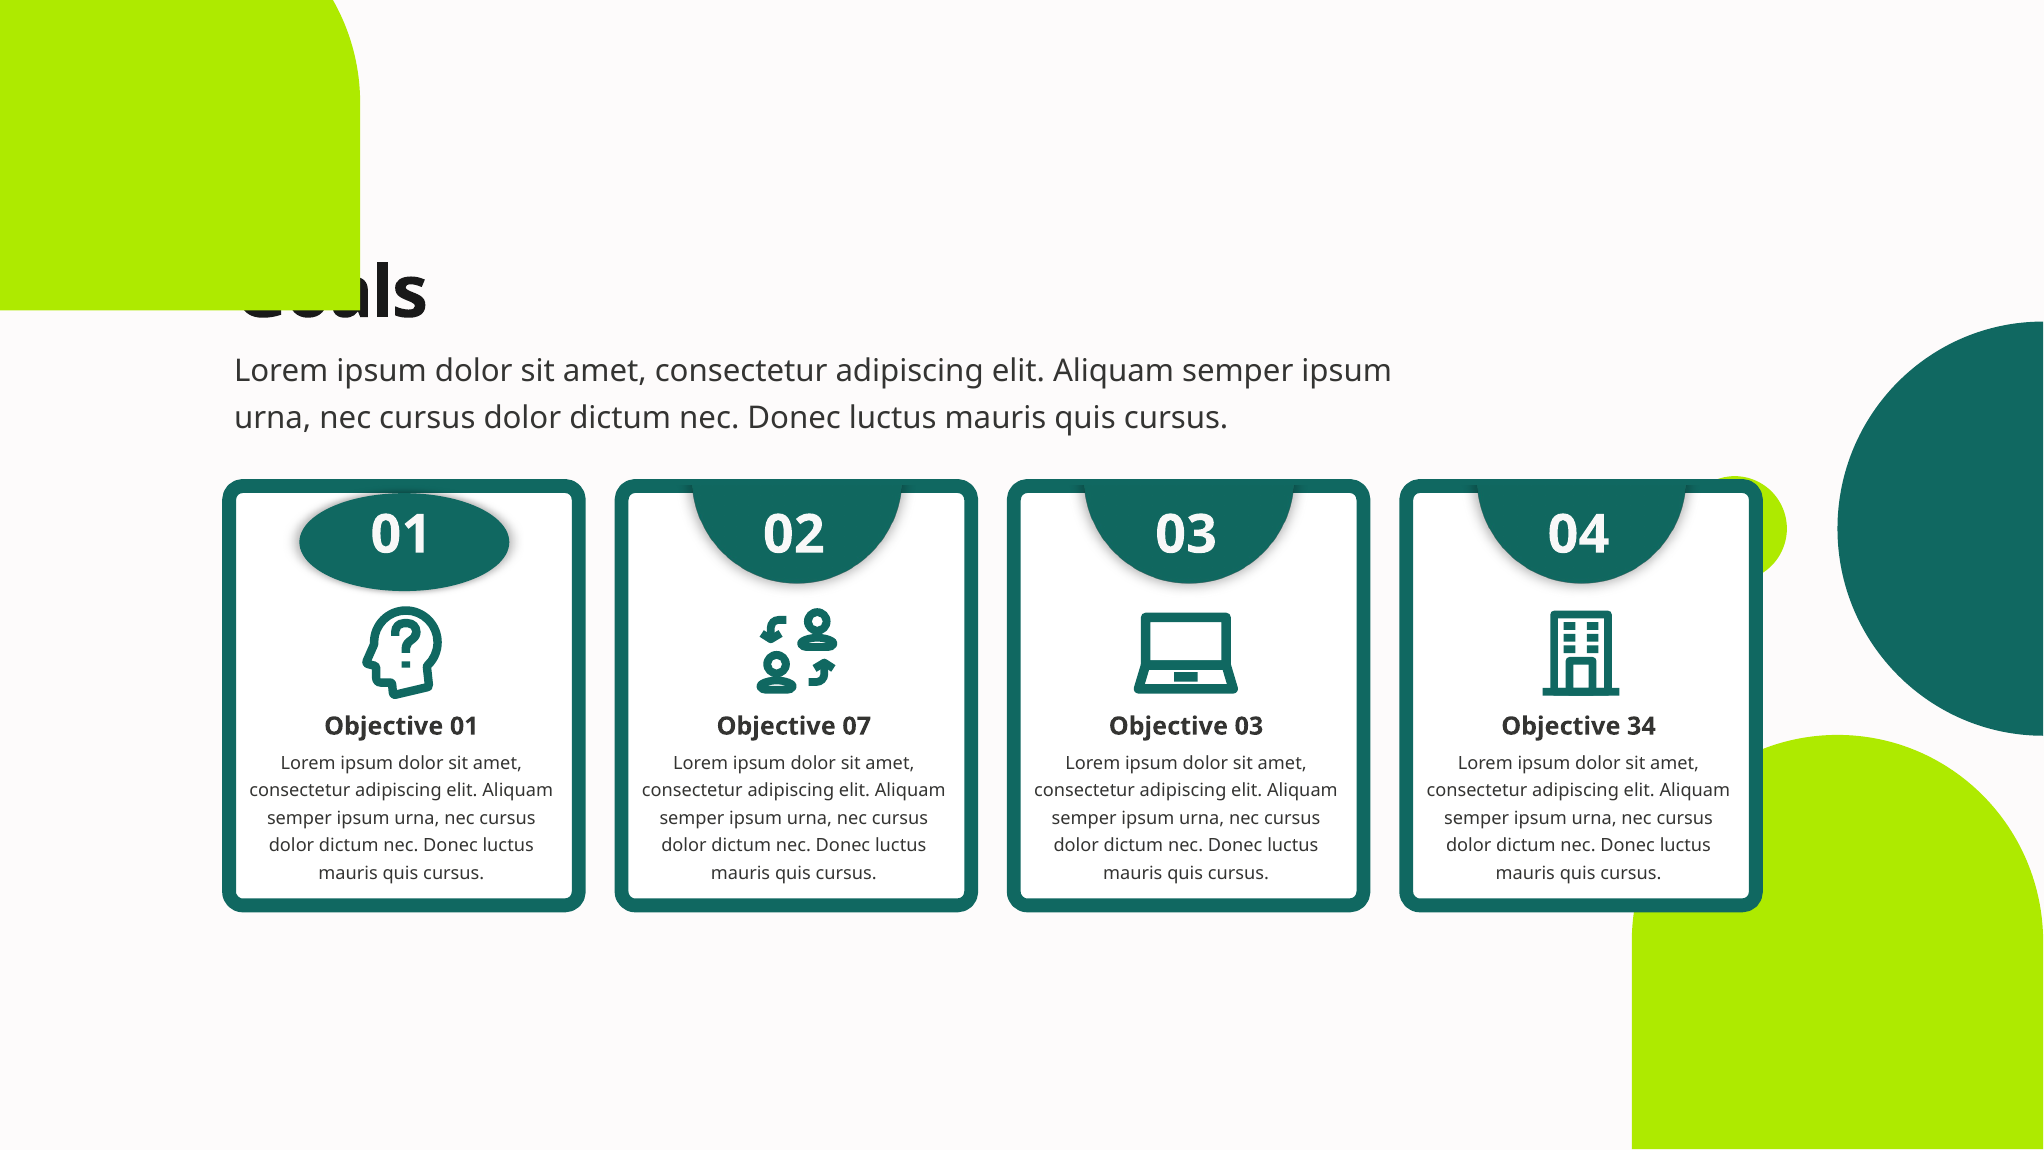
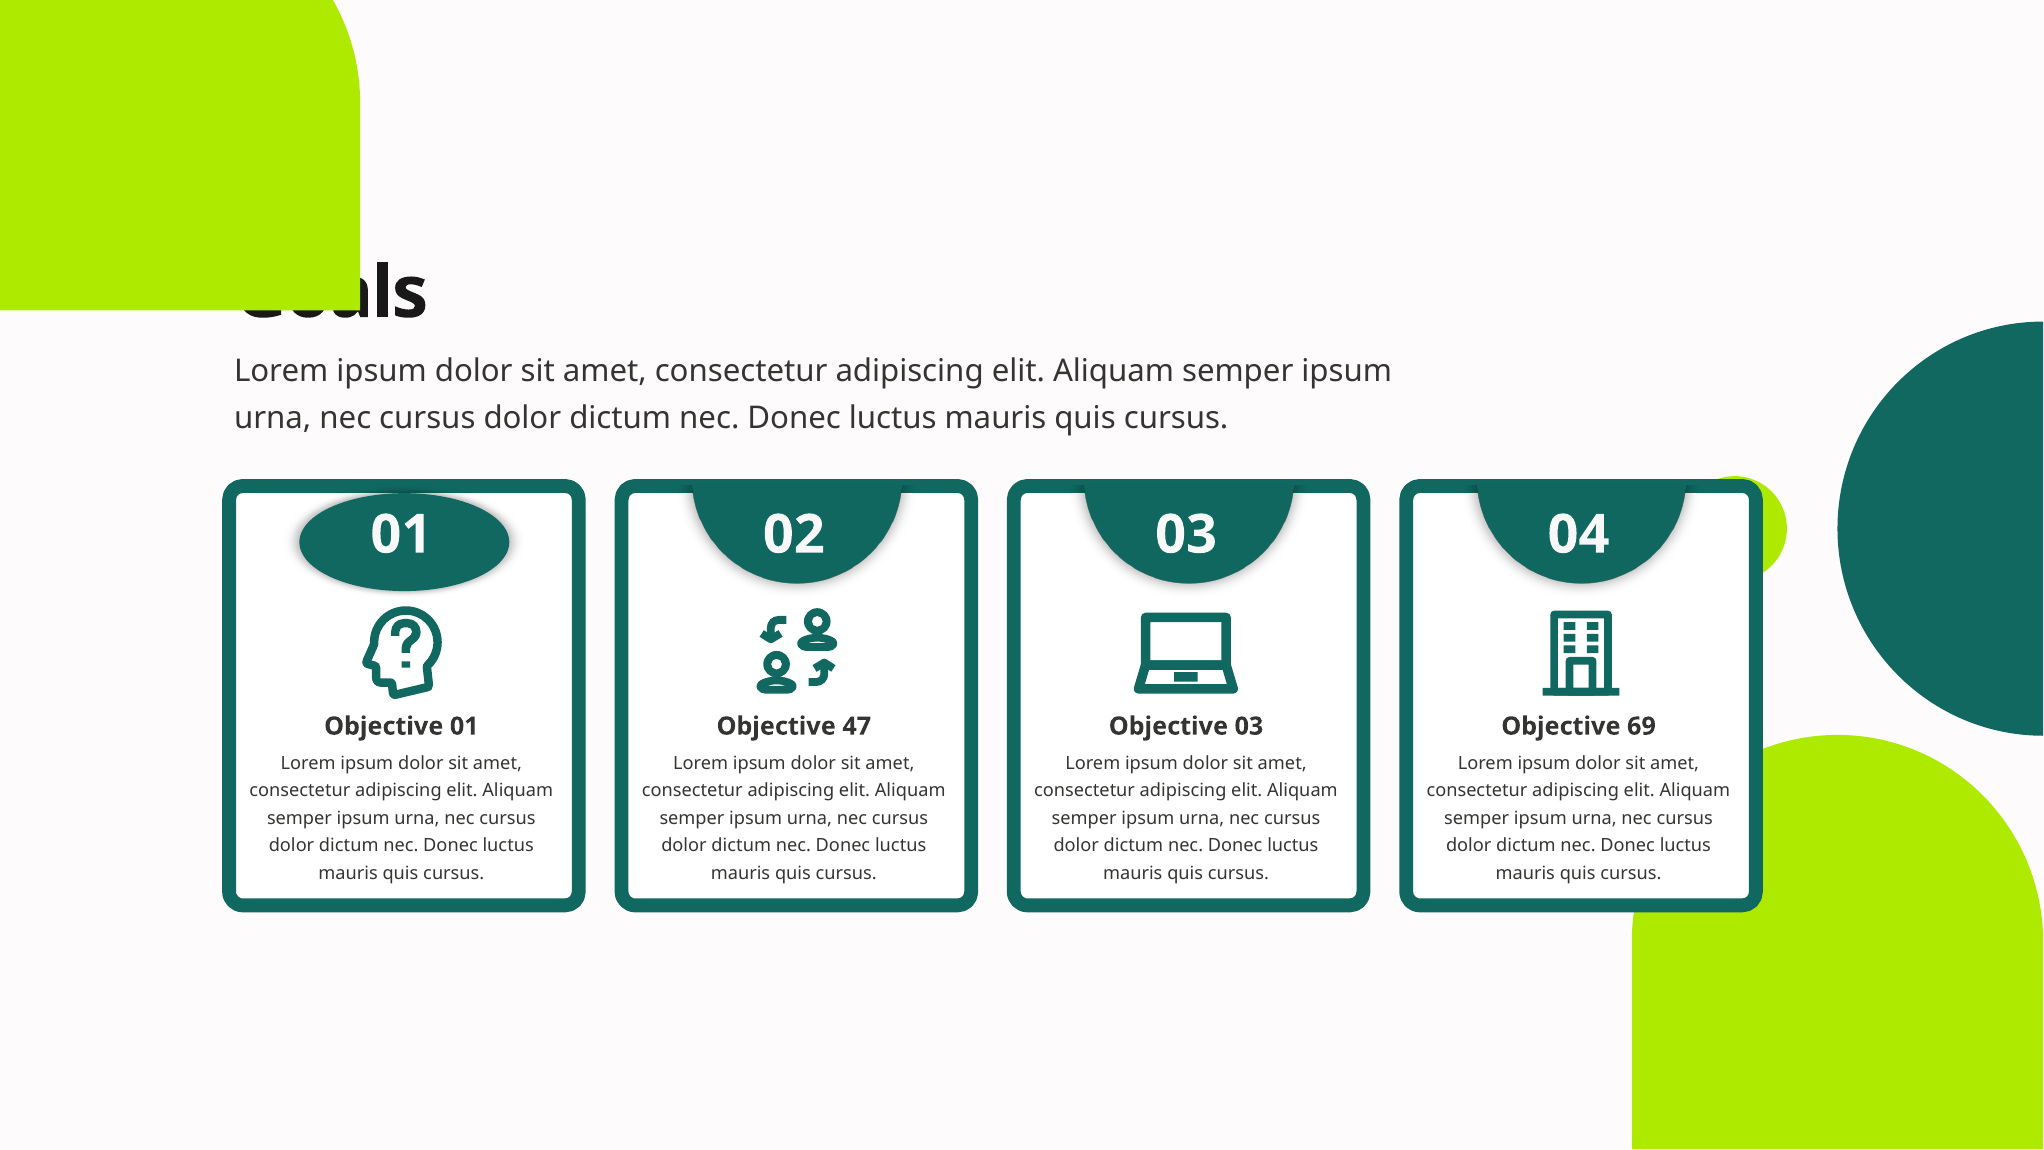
07: 07 -> 47
34: 34 -> 69
